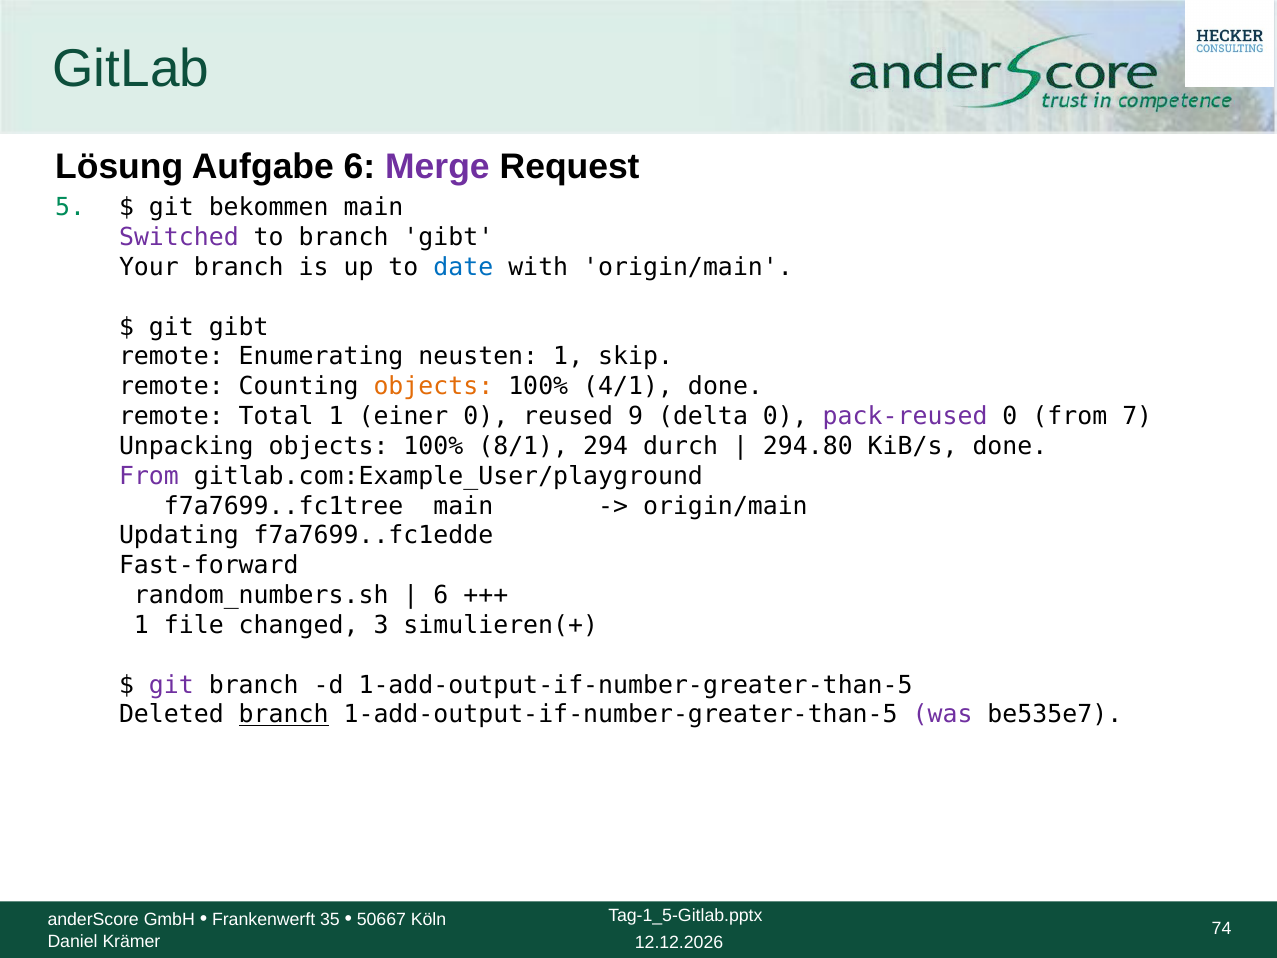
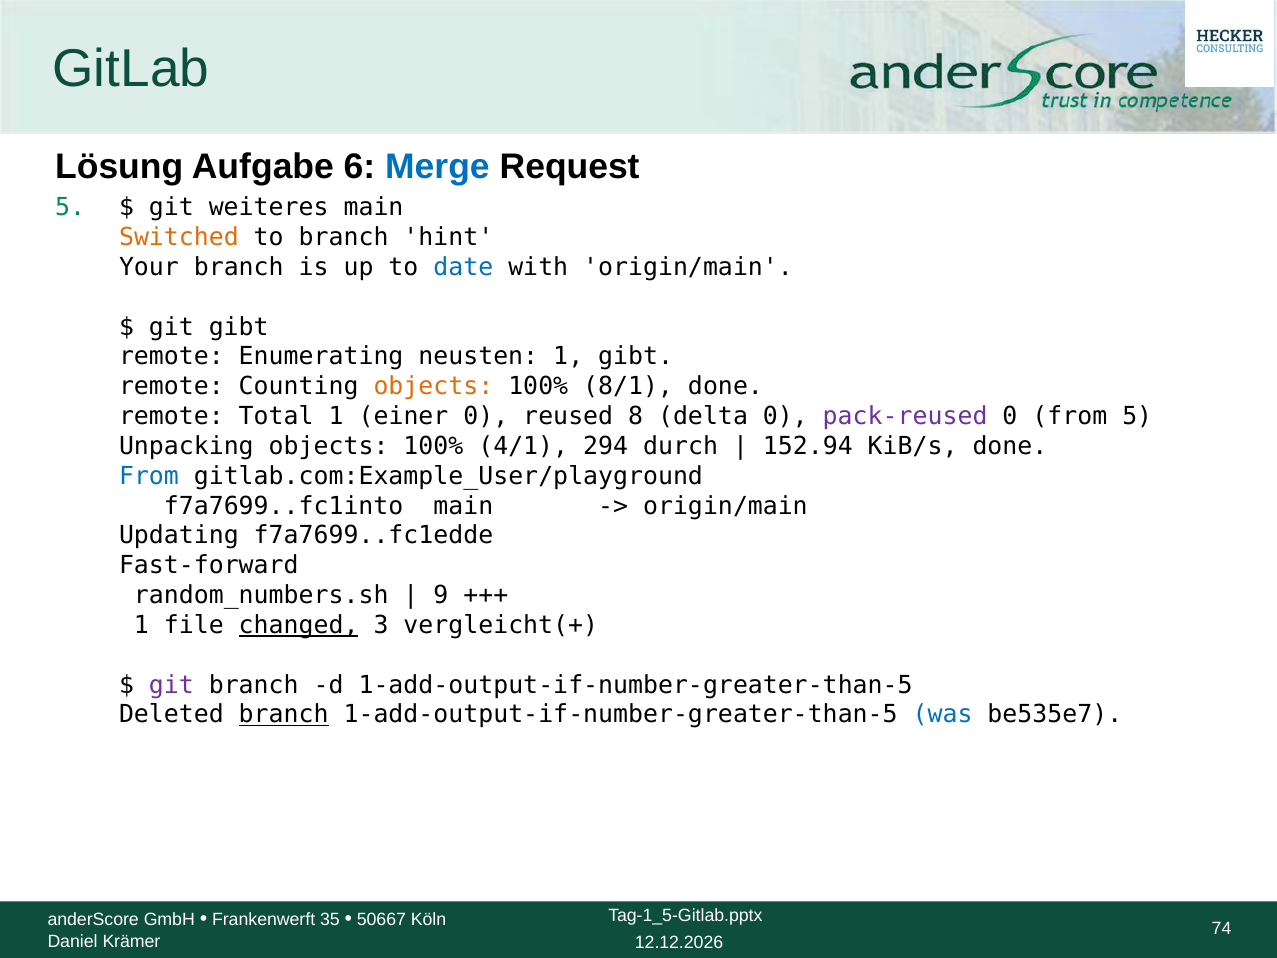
Merge colour: purple -> blue
bekommen: bekommen -> weiteres
Switched colour: purple -> orange
branch gibt: gibt -> hint
1 skip: skip -> gibt
4/1: 4/1 -> 8/1
9: 9 -> 8
from 7: 7 -> 5
8/1: 8/1 -> 4/1
294.80: 294.80 -> 152.94
From at (149, 476) colour: purple -> blue
f7a7699..fc1tree: f7a7699..fc1tree -> f7a7699..fc1into
6 at (441, 595): 6 -> 9
changed underline: none -> present
simulieren(+: simulieren(+ -> vergleicht(+
was colour: purple -> blue
